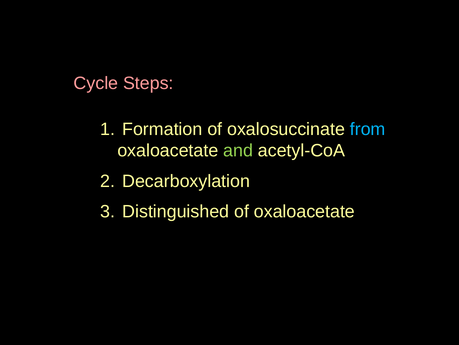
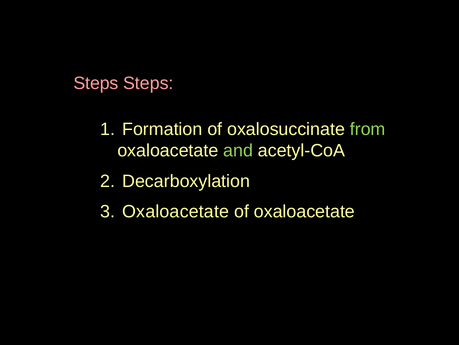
Cycle at (96, 83): Cycle -> Steps
from colour: light blue -> light green
Distinguished at (176, 211): Distinguished -> Oxaloacetate
